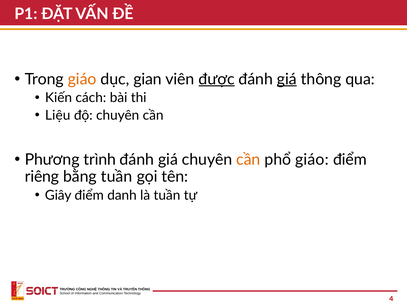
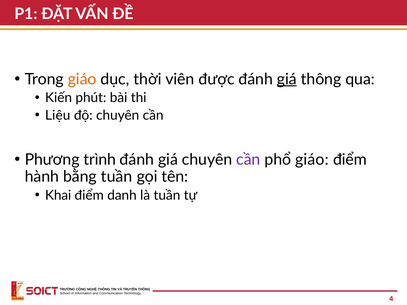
gian: gian -> thời
được underline: present -> none
cách: cách -> phút
cần at (248, 160) colour: orange -> purple
riêng: riêng -> hành
Giây: Giây -> Khai
